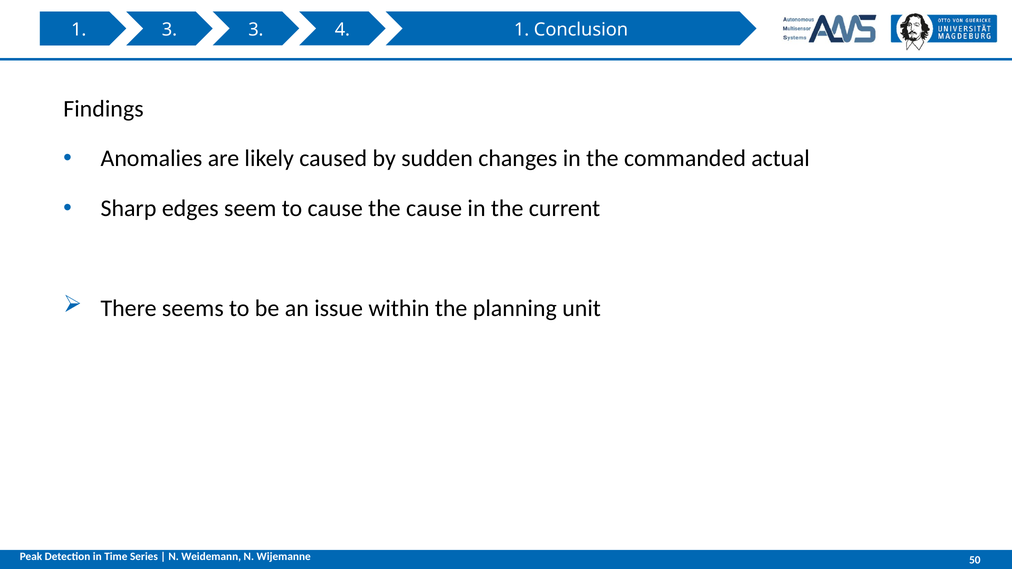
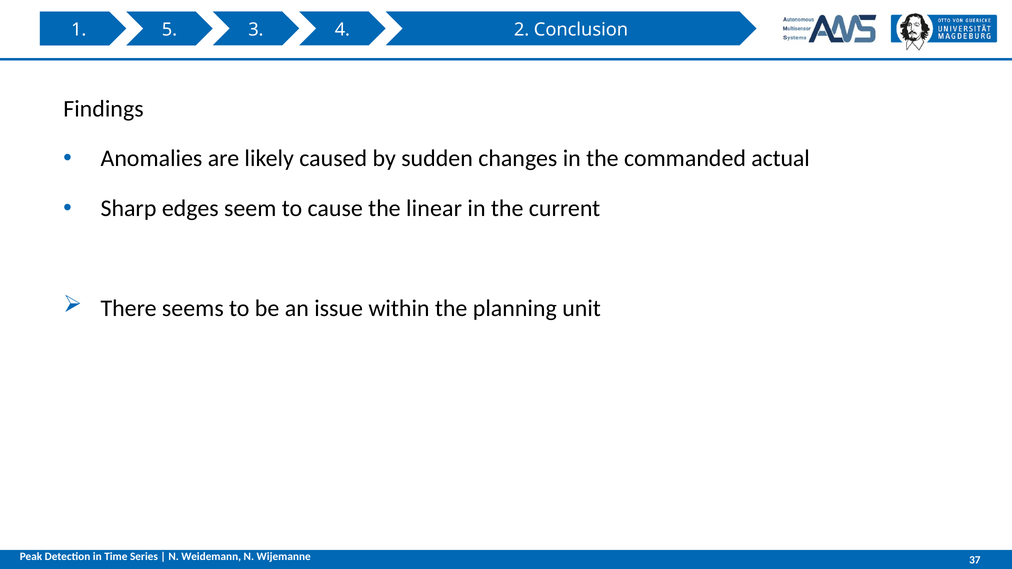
1 3: 3 -> 5
4 1: 1 -> 2
the cause: cause -> linear
50: 50 -> 37
